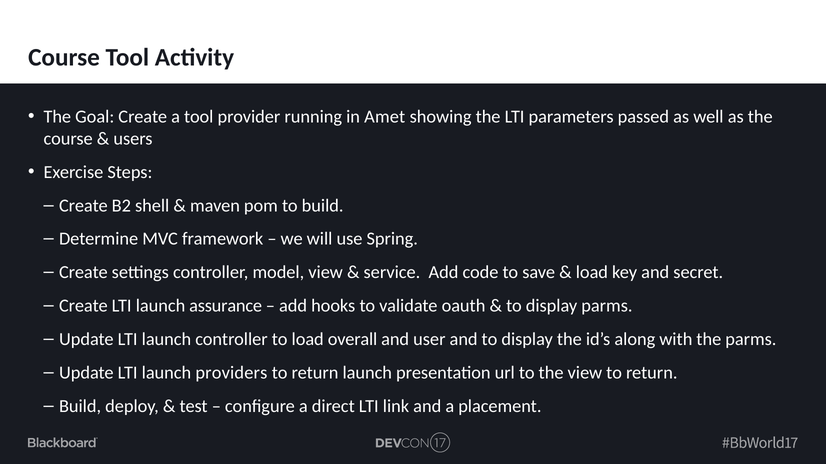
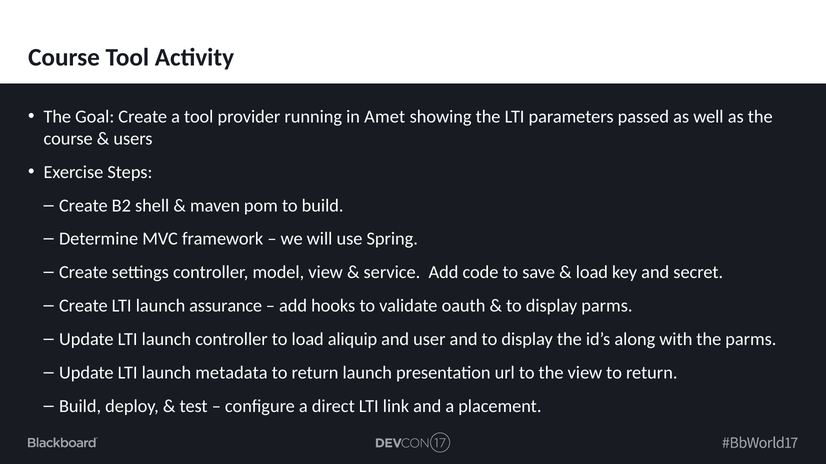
overall: overall -> aliquip
providers: providers -> metadata
